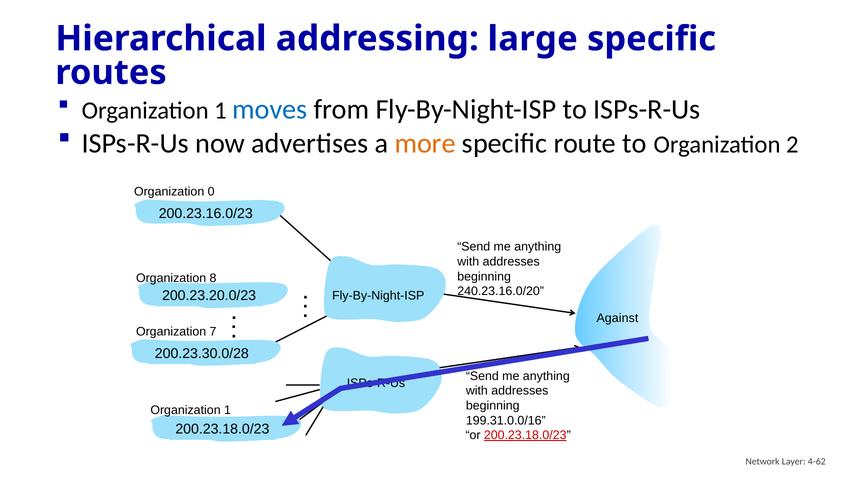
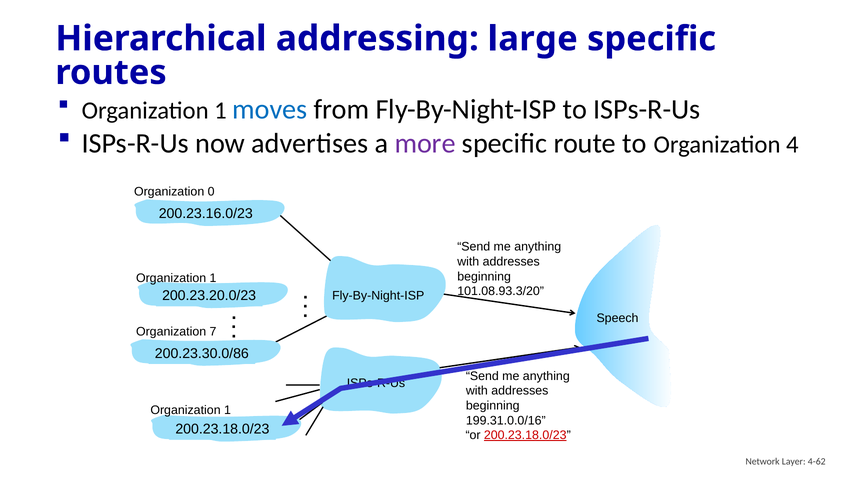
more colour: orange -> purple
2: 2 -> 4
8 at (213, 278): 8 -> 1
240.23.16.0/20: 240.23.16.0/20 -> 101.08.93.3/20
Against: Against -> Speech
200.23.30.0/28: 200.23.30.0/28 -> 200.23.30.0/86
